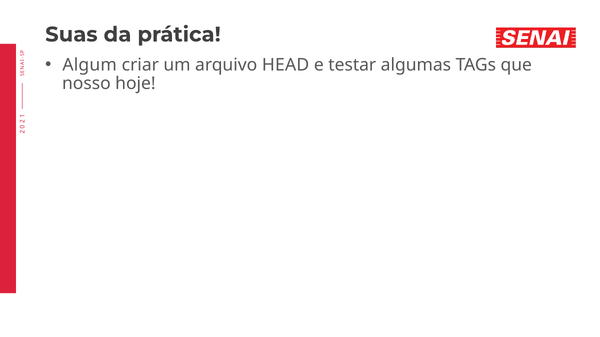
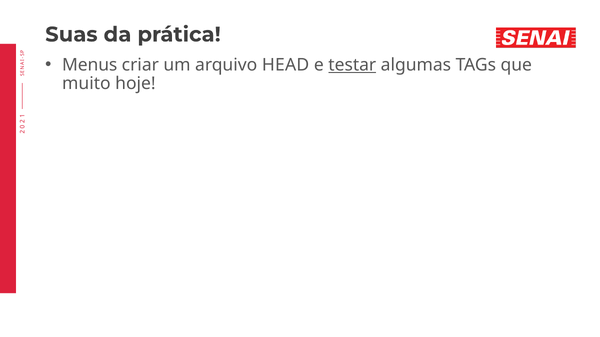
Algum: Algum -> Menus
testar underline: none -> present
nosso: nosso -> muito
